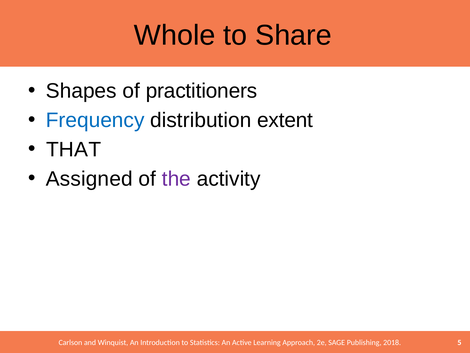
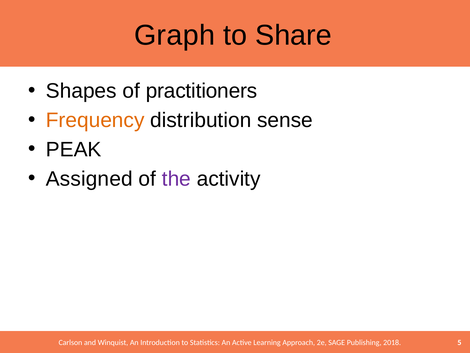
Whole: Whole -> Graph
Frequency colour: blue -> orange
extent: extent -> sense
THAT: THAT -> PEAK
